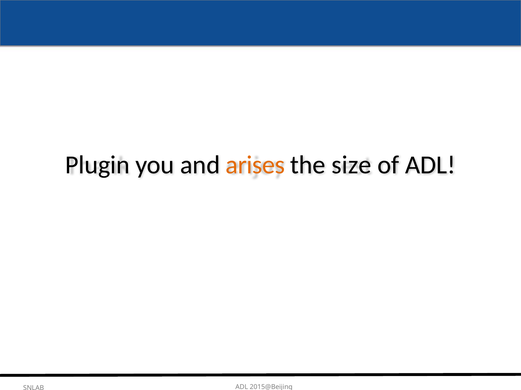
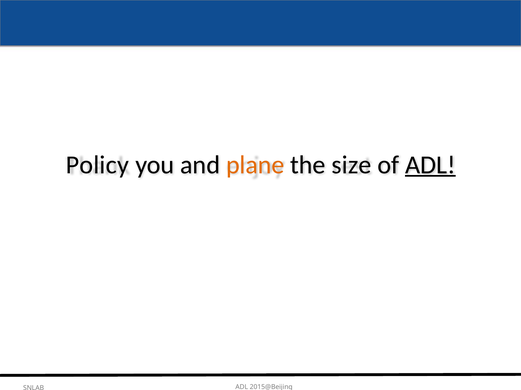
Plugin: Plugin -> Policy
arises: arises -> plane
ADL at (430, 165) underline: none -> present
